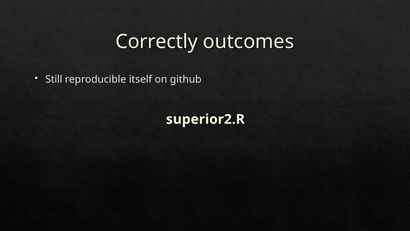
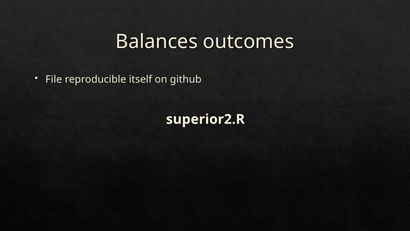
Correctly: Correctly -> Balances
Still: Still -> File
